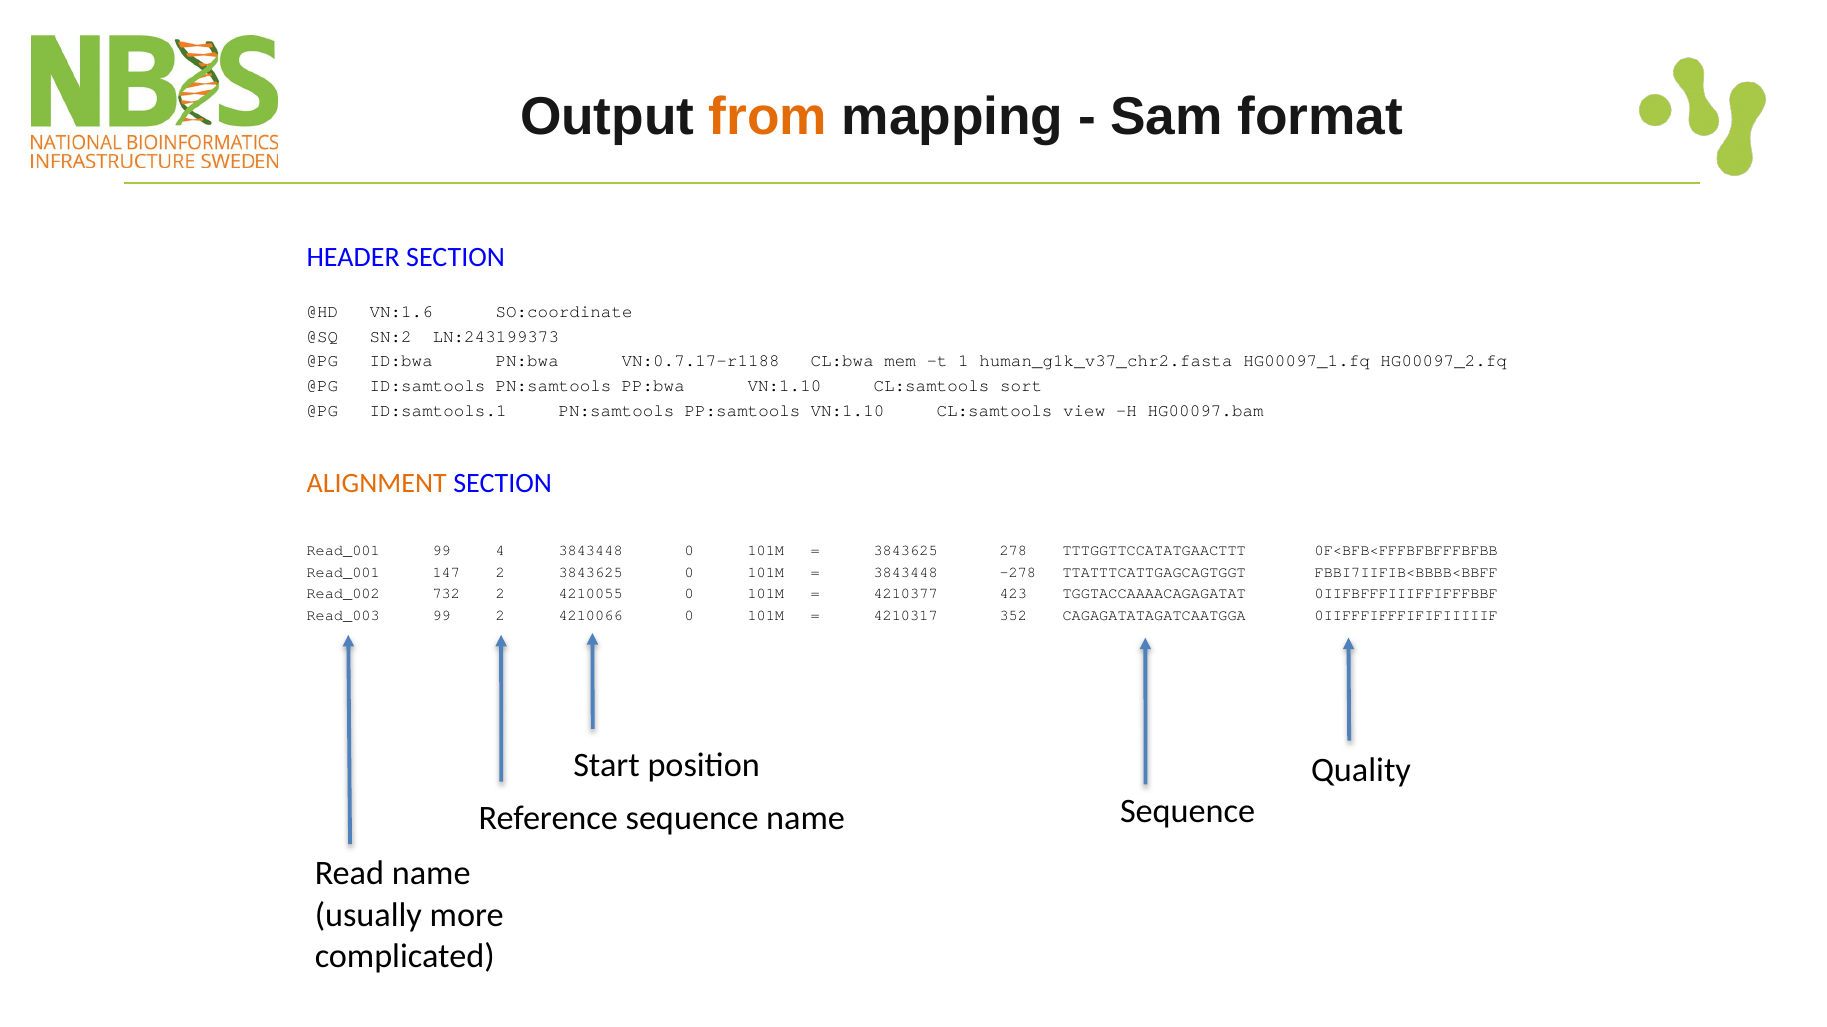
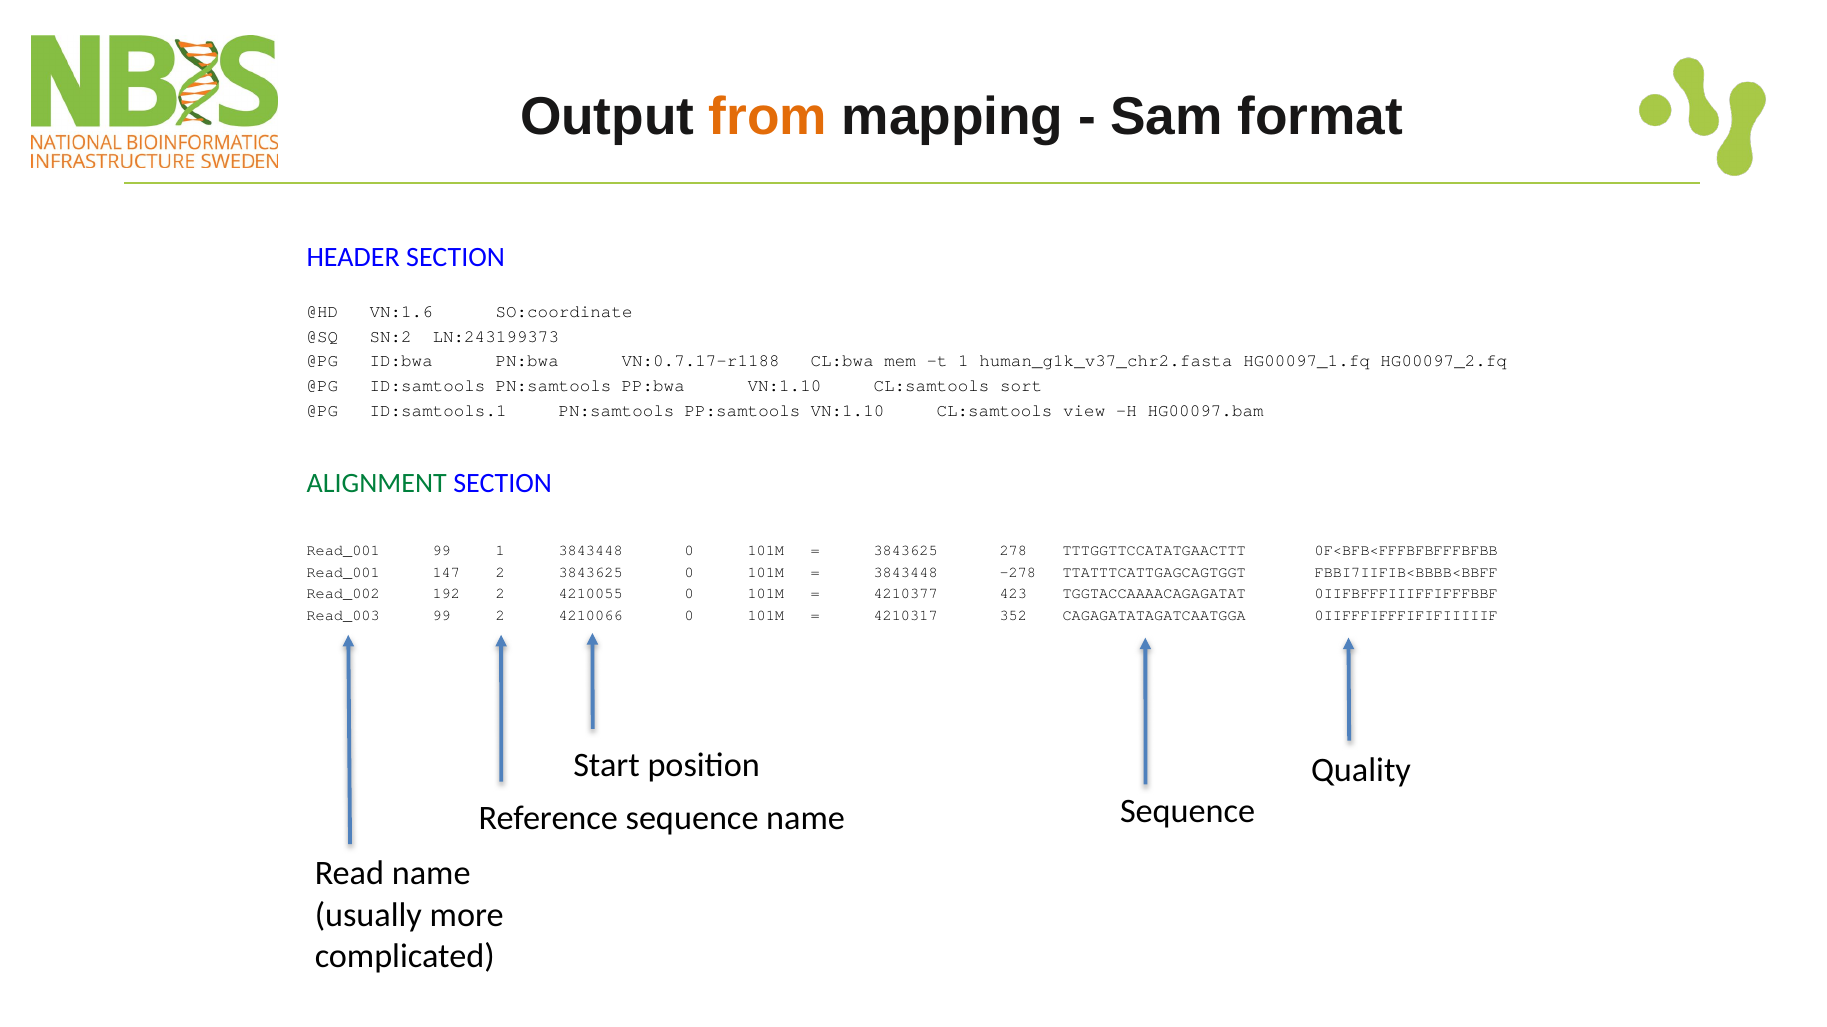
ALIGNMENT colour: orange -> green
99 4: 4 -> 1
732: 732 -> 192
